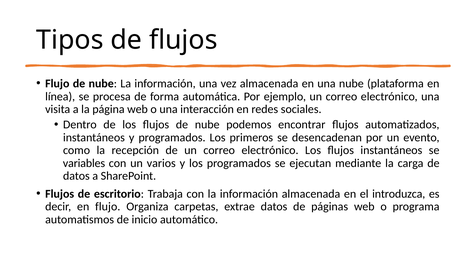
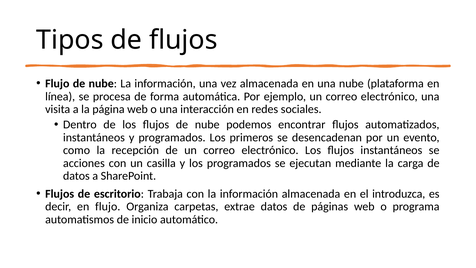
variables: variables -> acciones
varios: varios -> casilla
